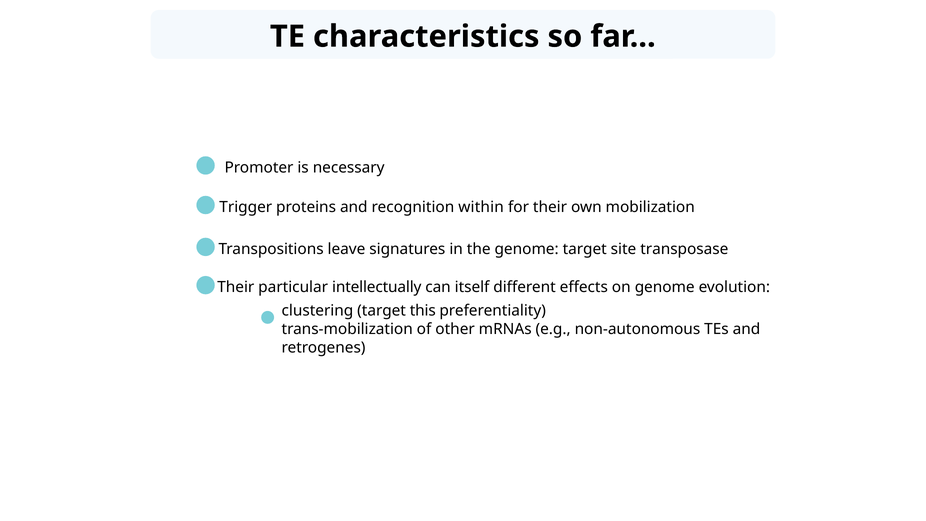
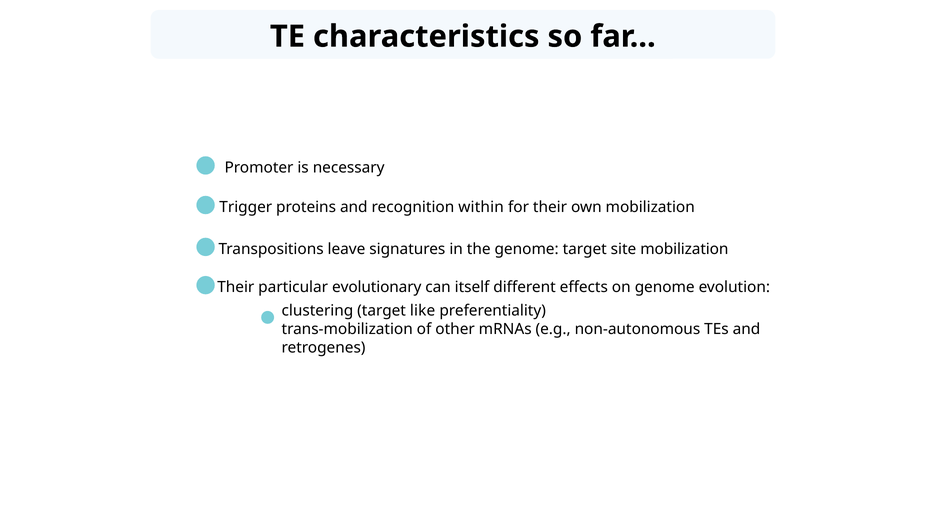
site transposase: transposase -> mobilization
intellectually: intellectually -> evolutionary
this: this -> like
